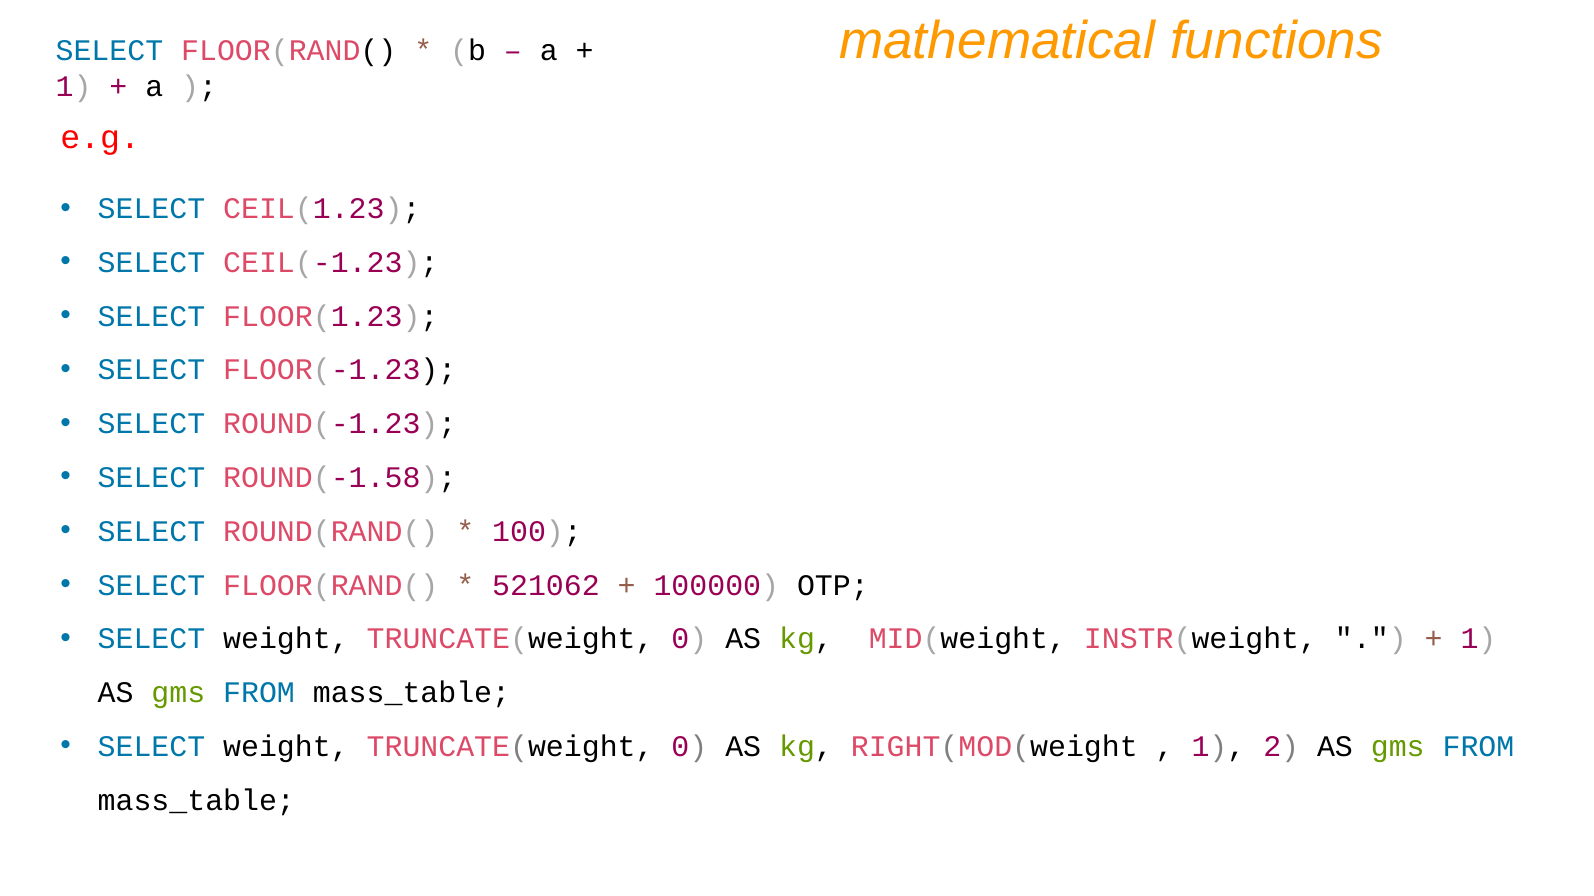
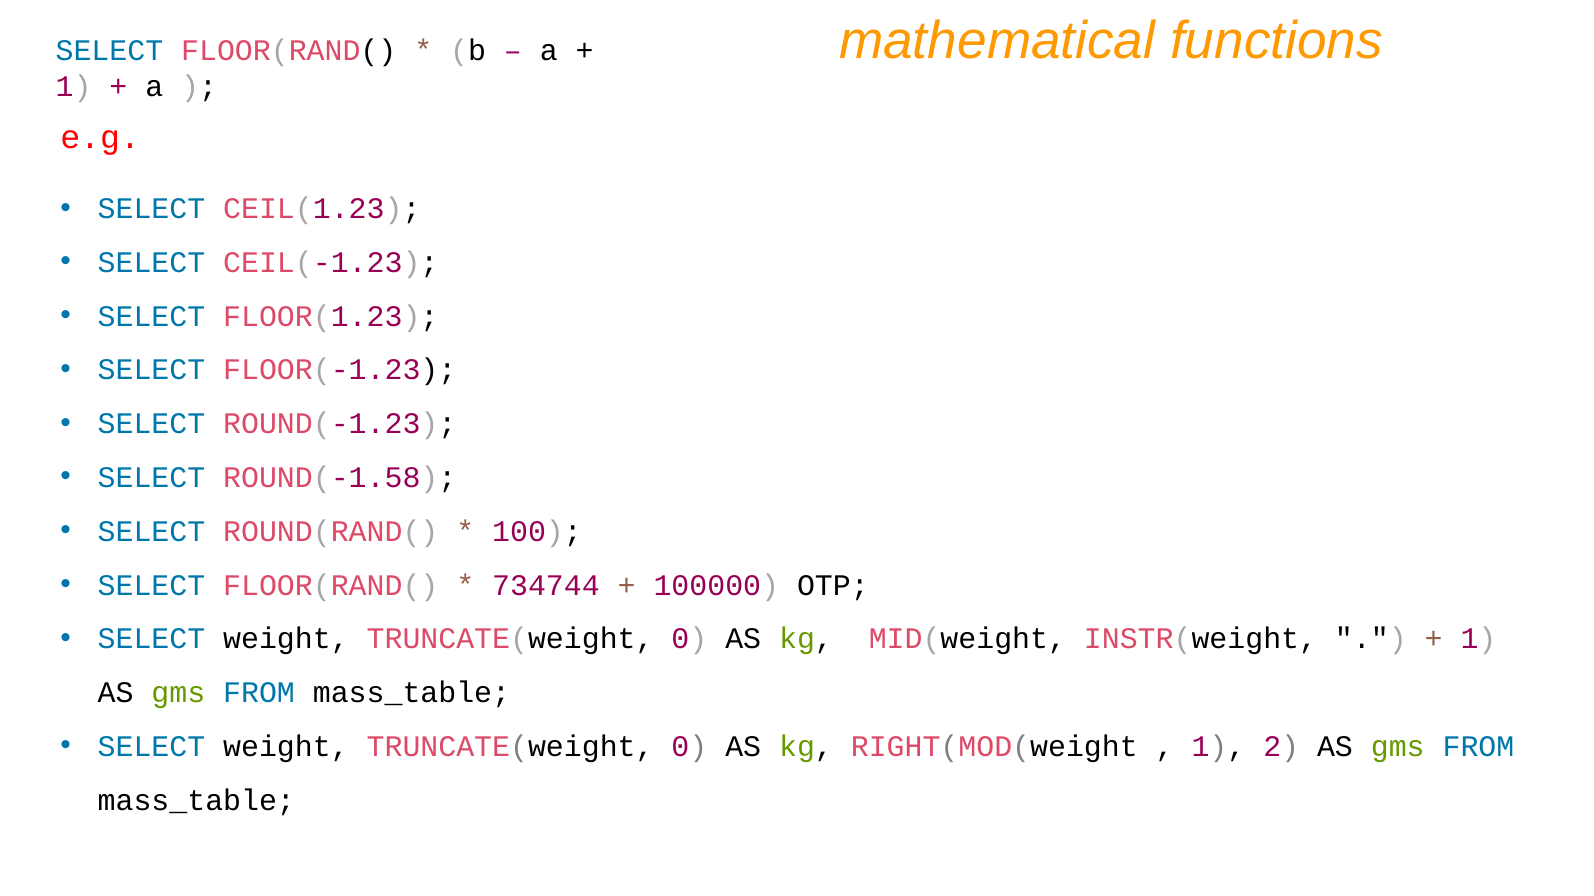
521062: 521062 -> 734744
